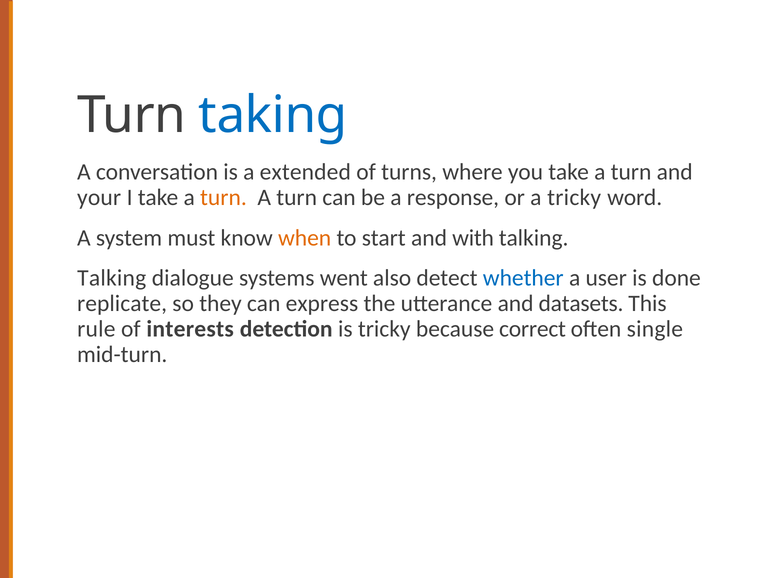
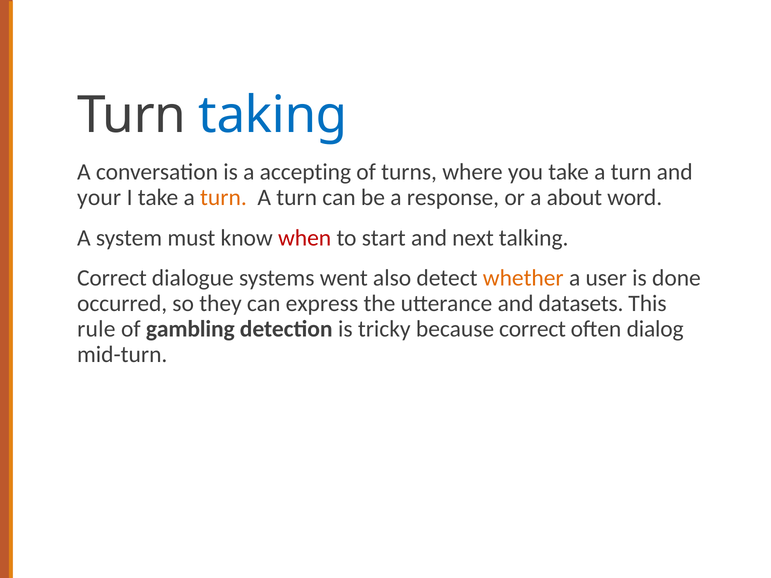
extended: extended -> accepting
a tricky: tricky -> about
when colour: orange -> red
with: with -> next
Talking at (112, 278): Talking -> Correct
whether colour: blue -> orange
replicate: replicate -> occurred
interests: interests -> gambling
single: single -> dialog
